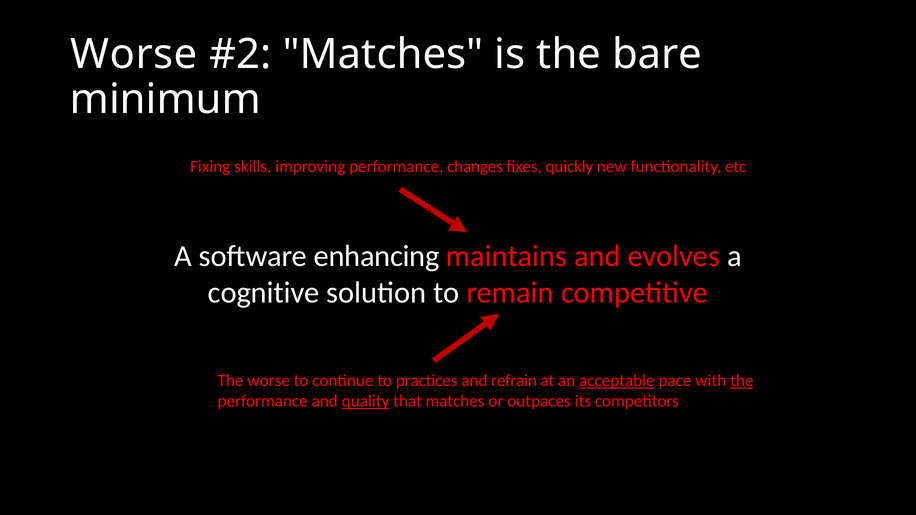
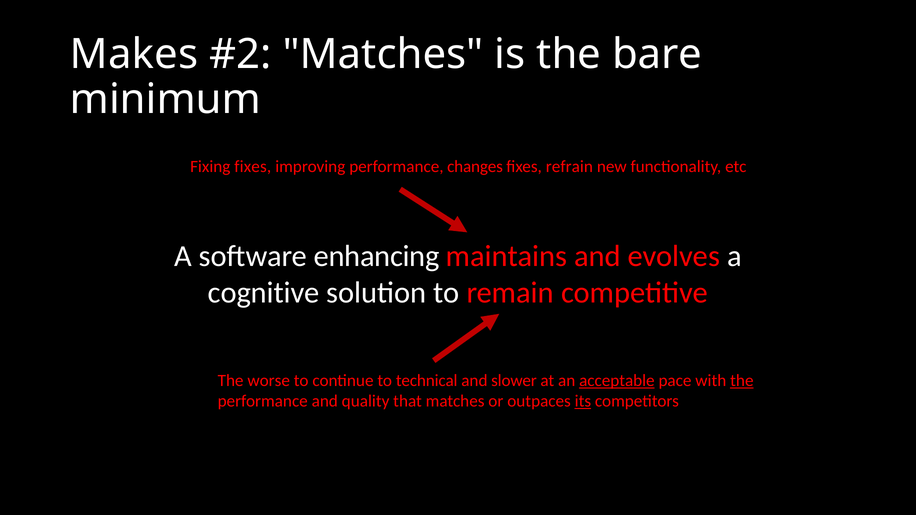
Worse at (134, 54): Worse -> Makes
Fixing skills: skills -> fixes
quickly: quickly -> refrain
practices: practices -> technical
refrain: refrain -> slower
quality underline: present -> none
its underline: none -> present
